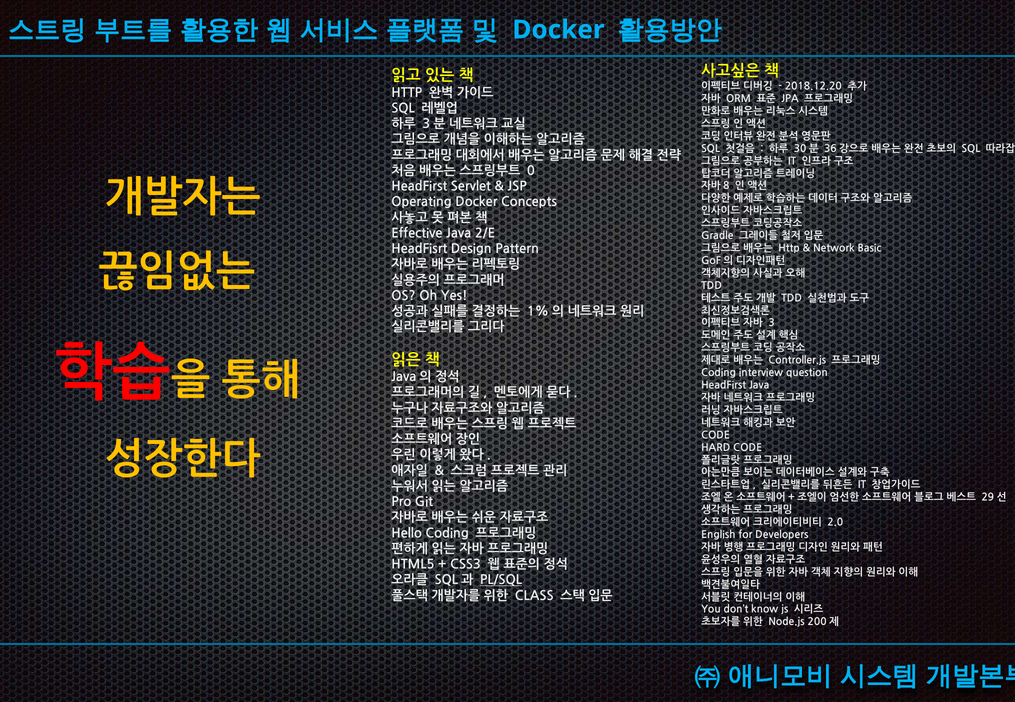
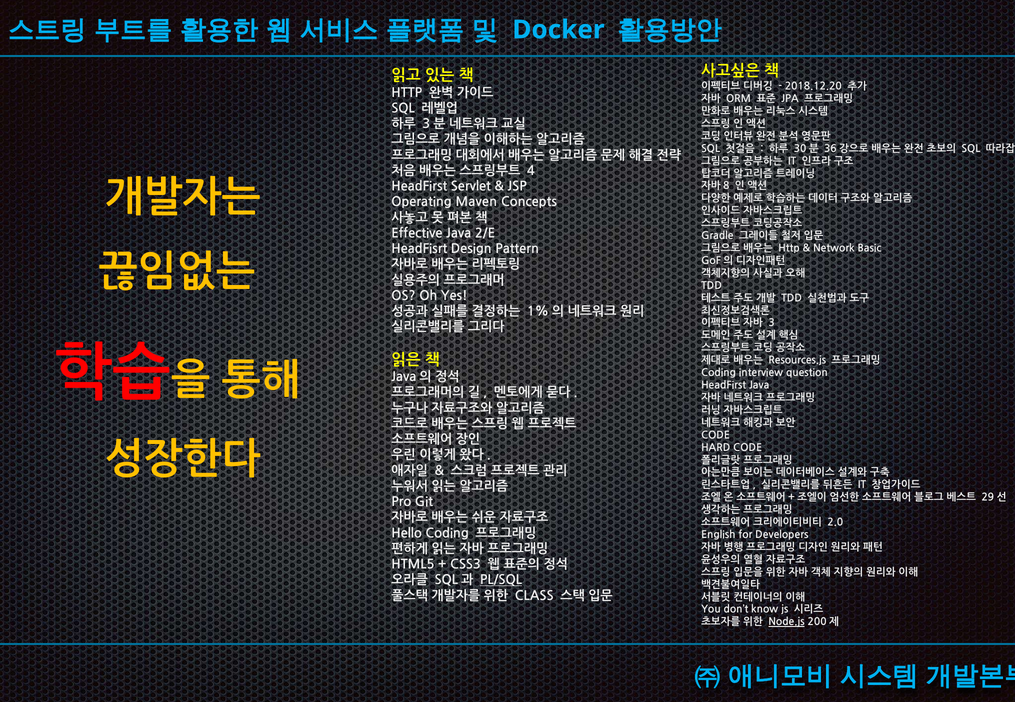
0: 0 -> 4
Operating Docker: Docker -> Maven
Controller.js: Controller.js -> Resources.js
Node.js underline: none -> present
